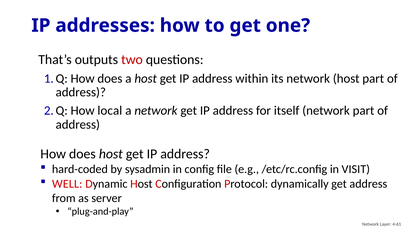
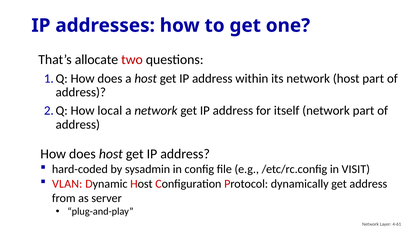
outputs: outputs -> allocate
WELL: WELL -> VLAN
